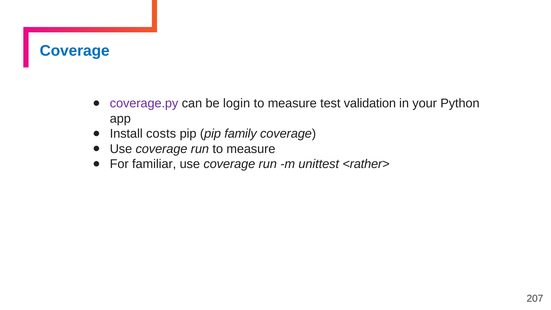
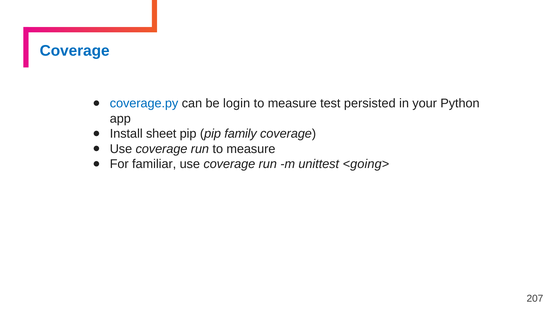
coverage.py colour: purple -> blue
validation: validation -> persisted
costs: costs -> sheet
<rather>: <rather> -> <going>
